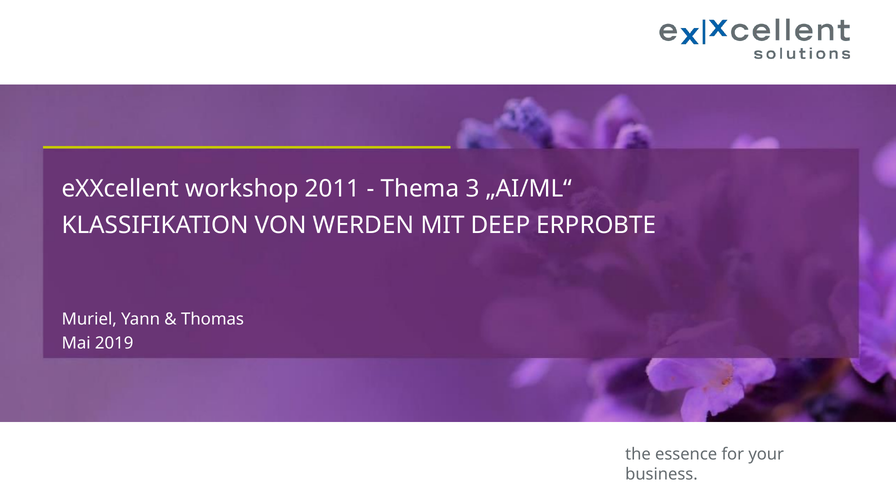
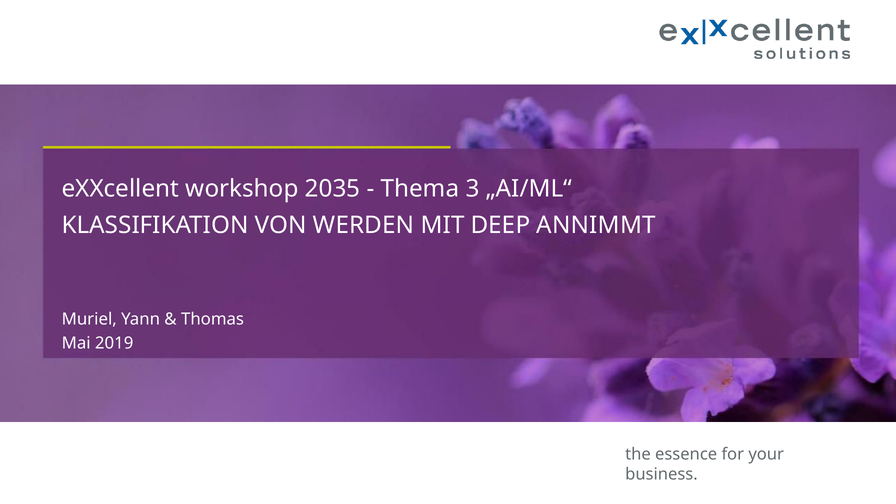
2011: 2011 -> 2035
ERPROBTE: ERPROBTE -> ANNIMMT
